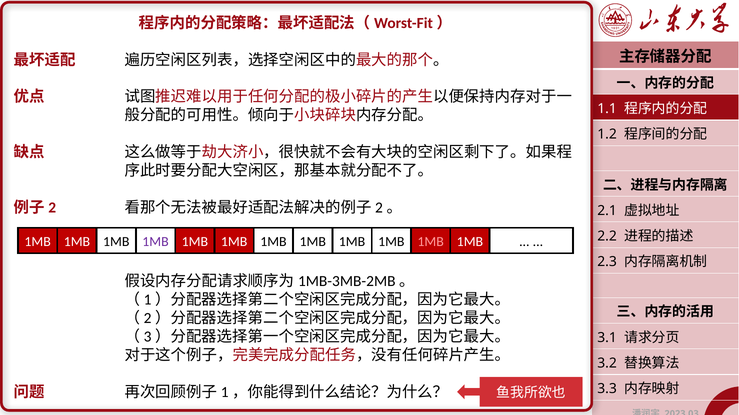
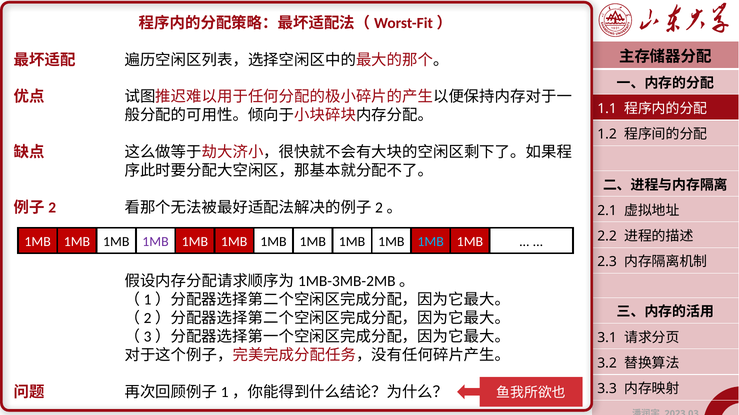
1MB at (431, 242) colour: pink -> light blue
